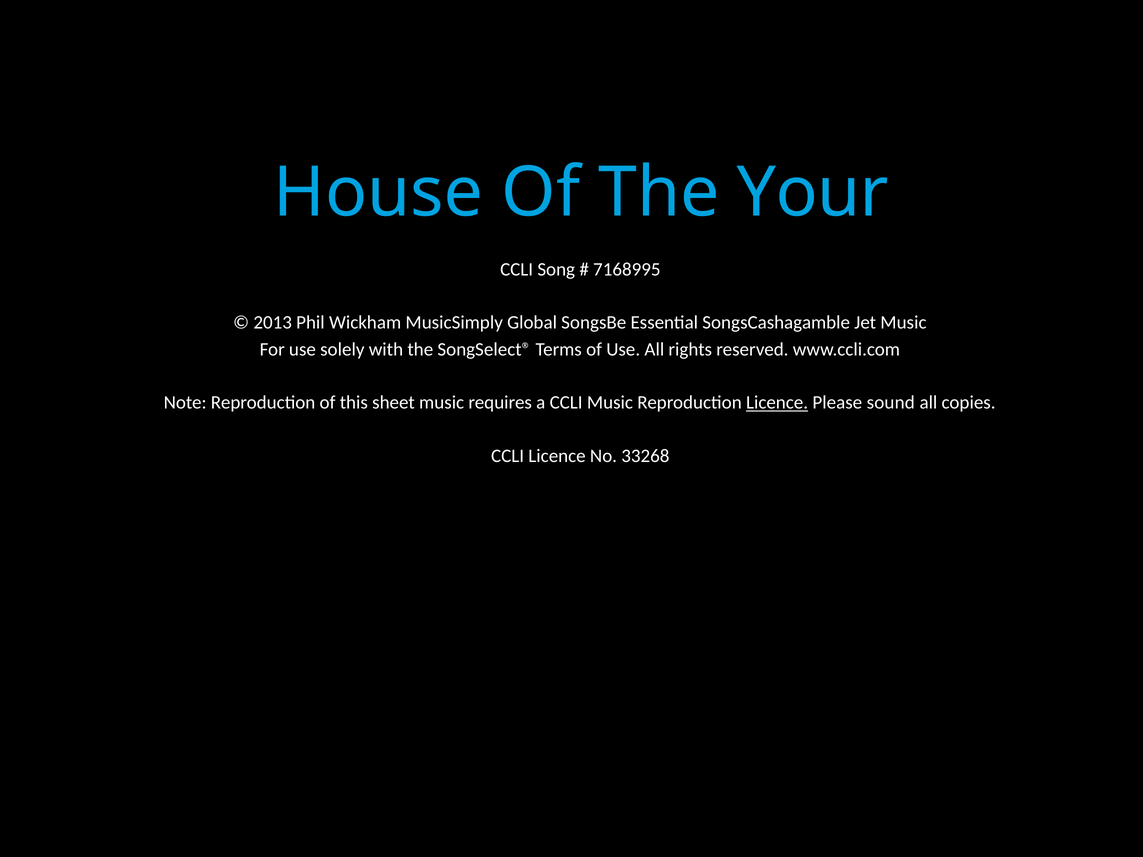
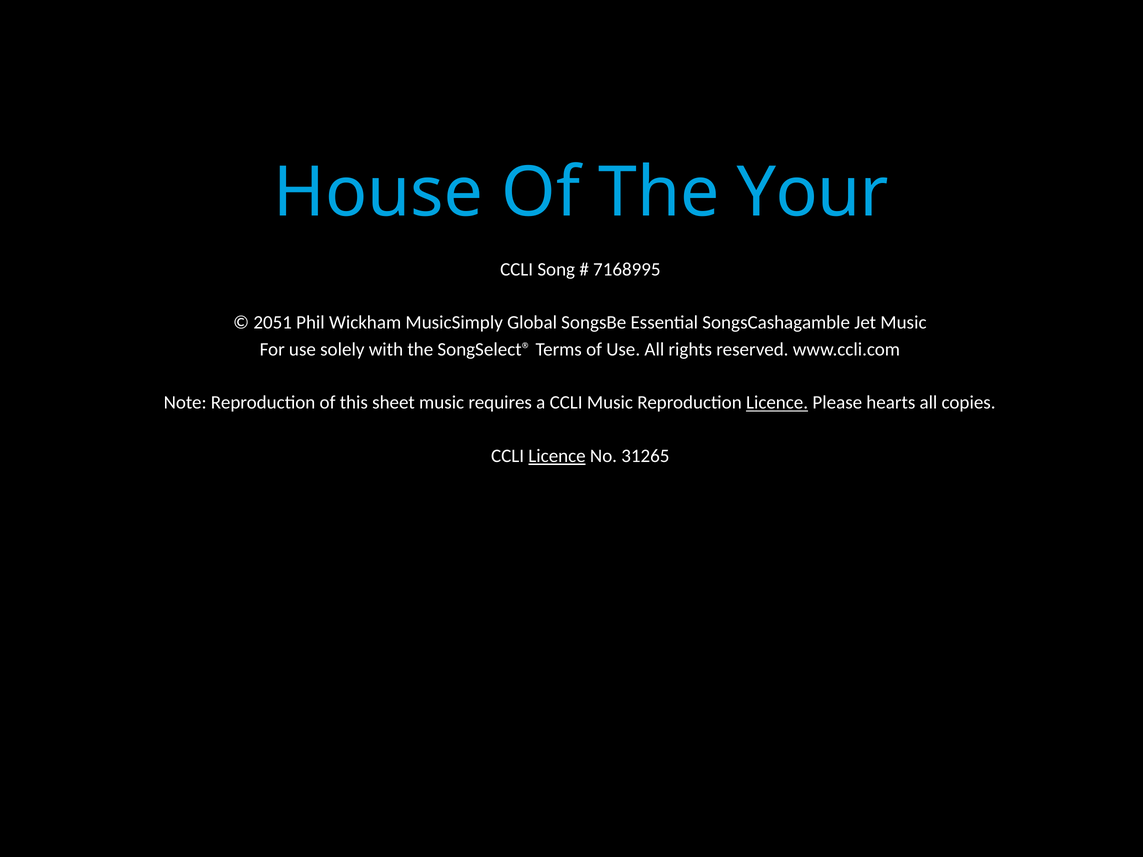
2013: 2013 -> 2051
sound: sound -> hearts
Licence at (557, 456) underline: none -> present
33268: 33268 -> 31265
